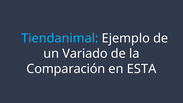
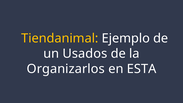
Tiendanimal colour: light blue -> yellow
Variado: Variado -> Usados
Comparación: Comparación -> Organizarlos
